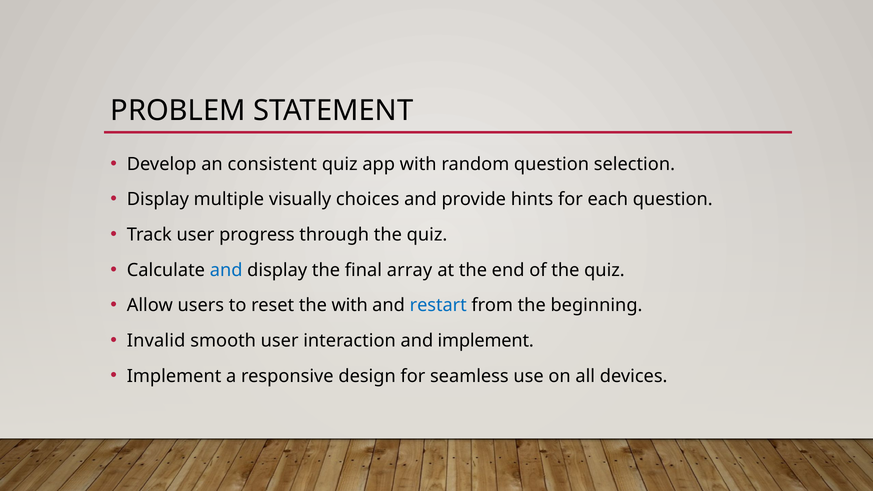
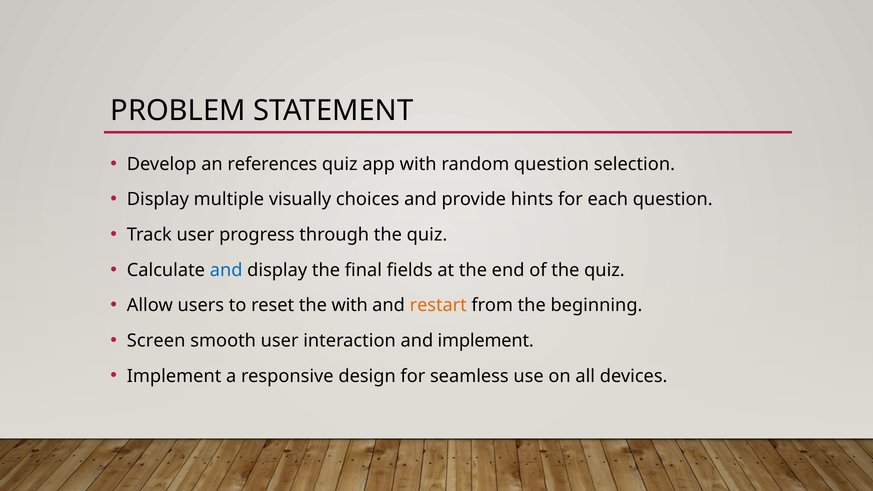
consistent: consistent -> references
array: array -> fields
restart colour: blue -> orange
Invalid: Invalid -> Screen
